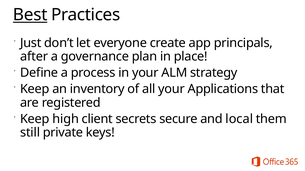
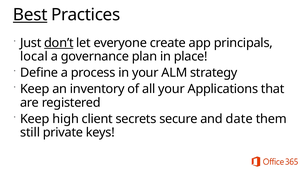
don’t underline: none -> present
after: after -> local
local: local -> date
